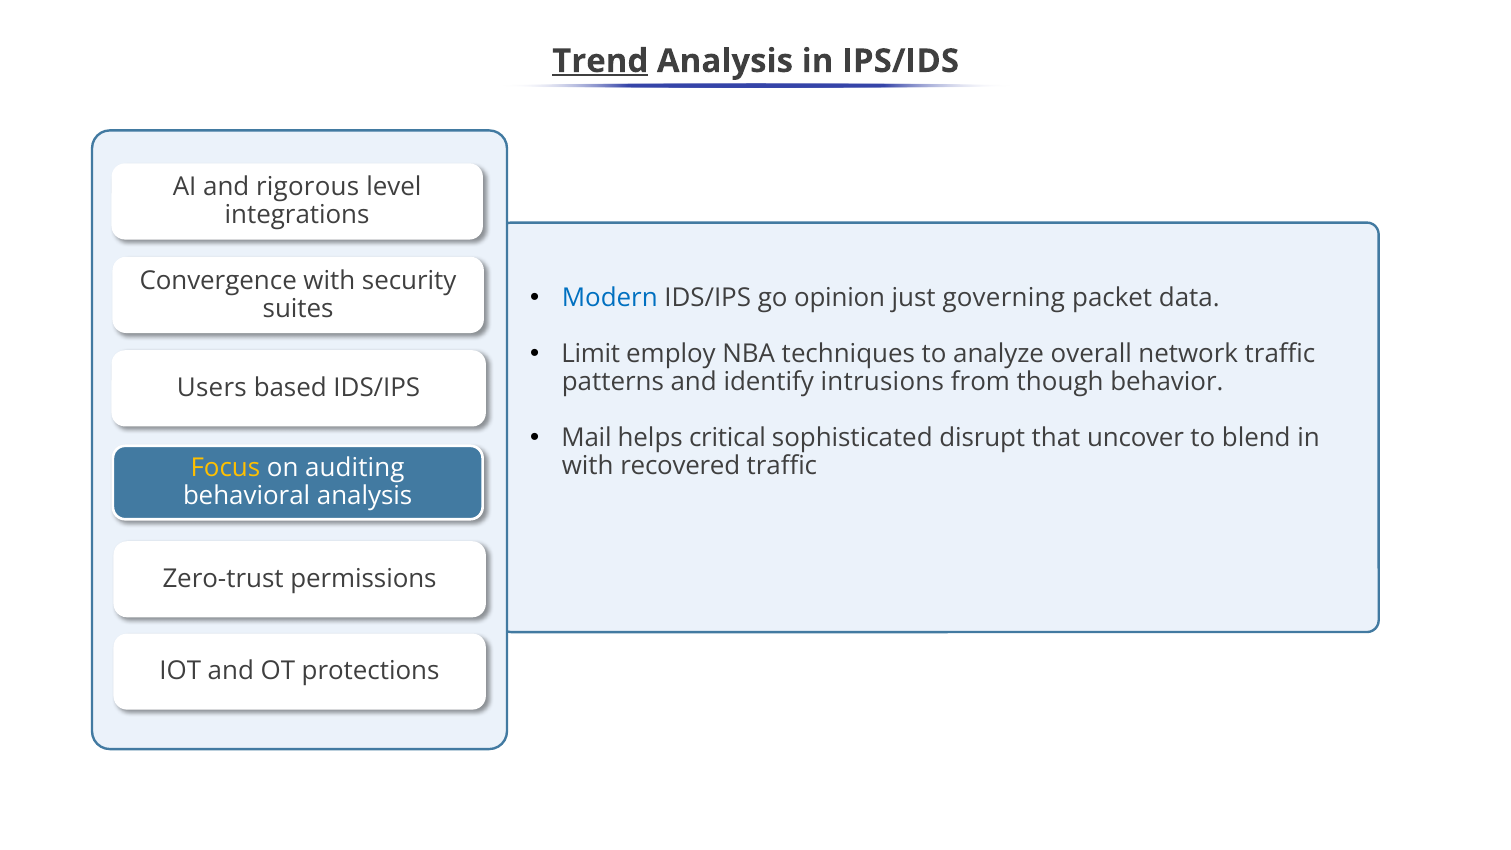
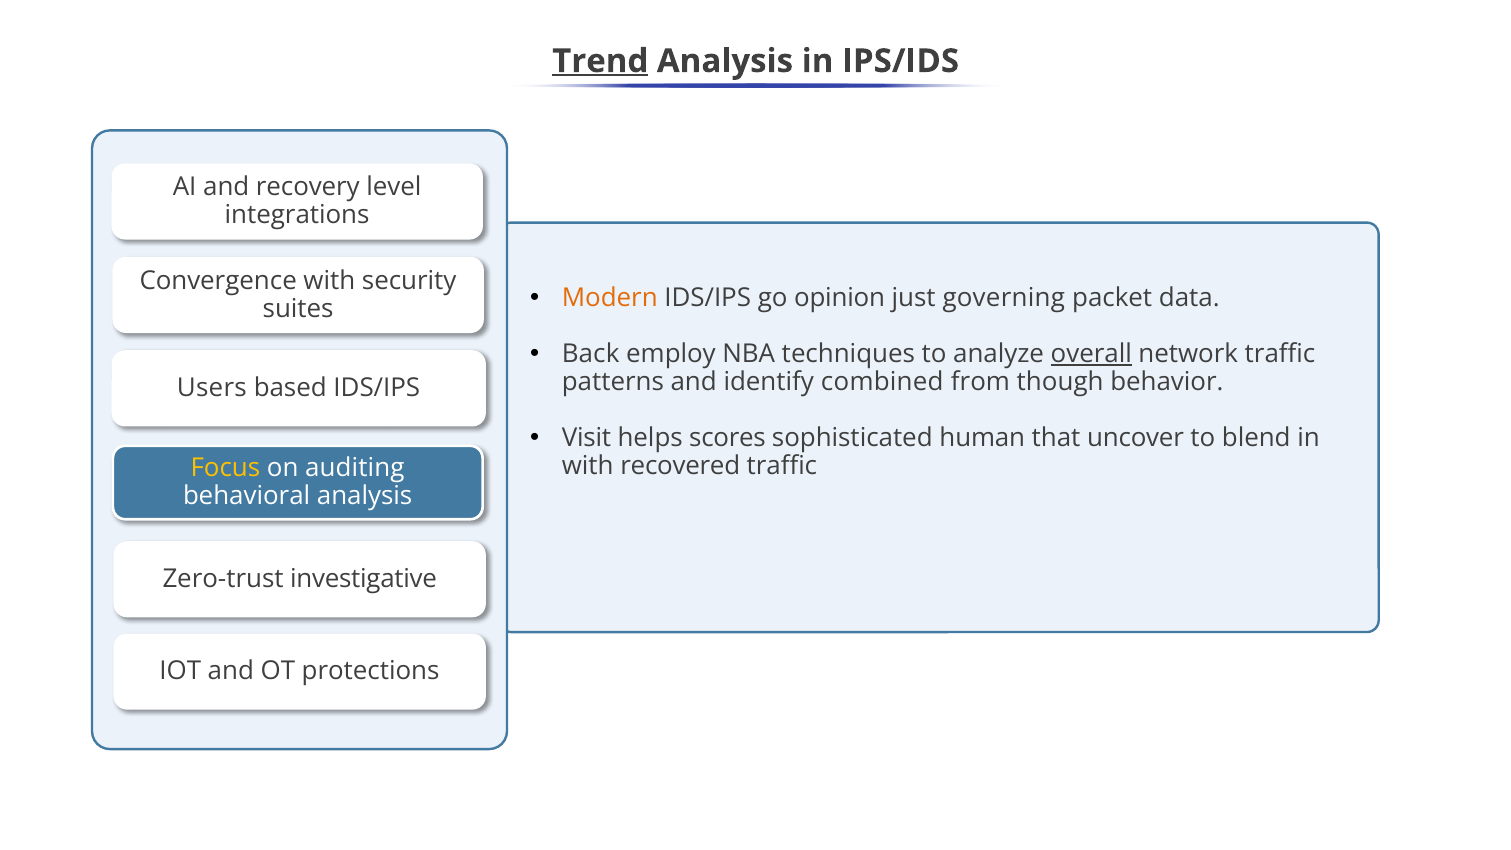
rigorous: rigorous -> recovery
Modern colour: blue -> orange
Limit: Limit -> Back
overall underline: none -> present
intrusions: intrusions -> combined
Mail: Mail -> Visit
critical: critical -> scores
disrupt: disrupt -> human
permissions: permissions -> investigative
